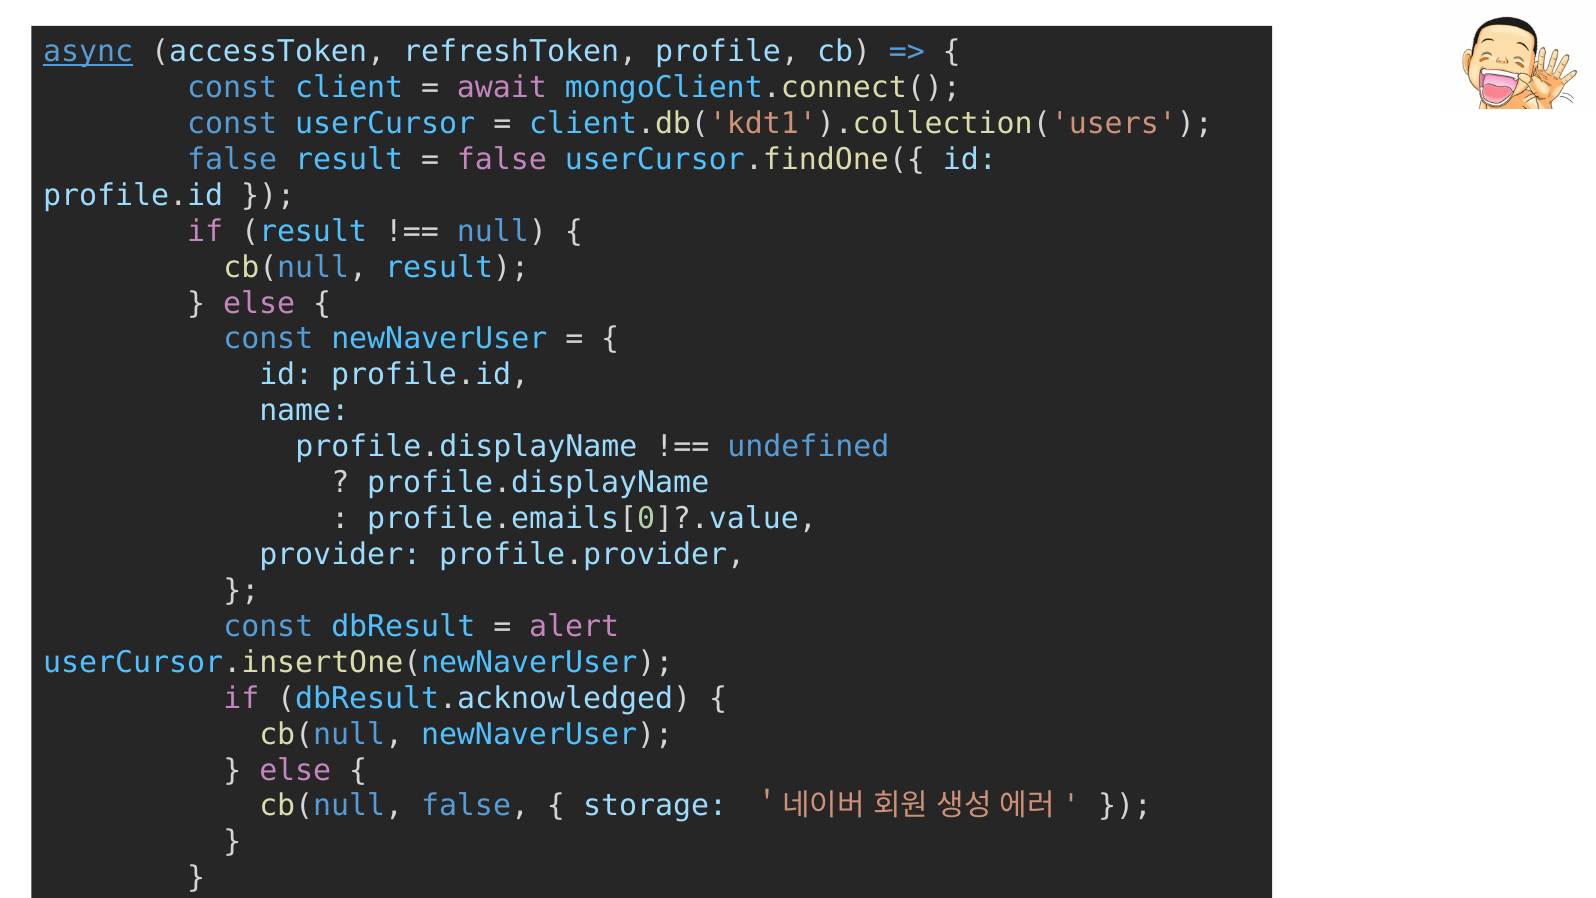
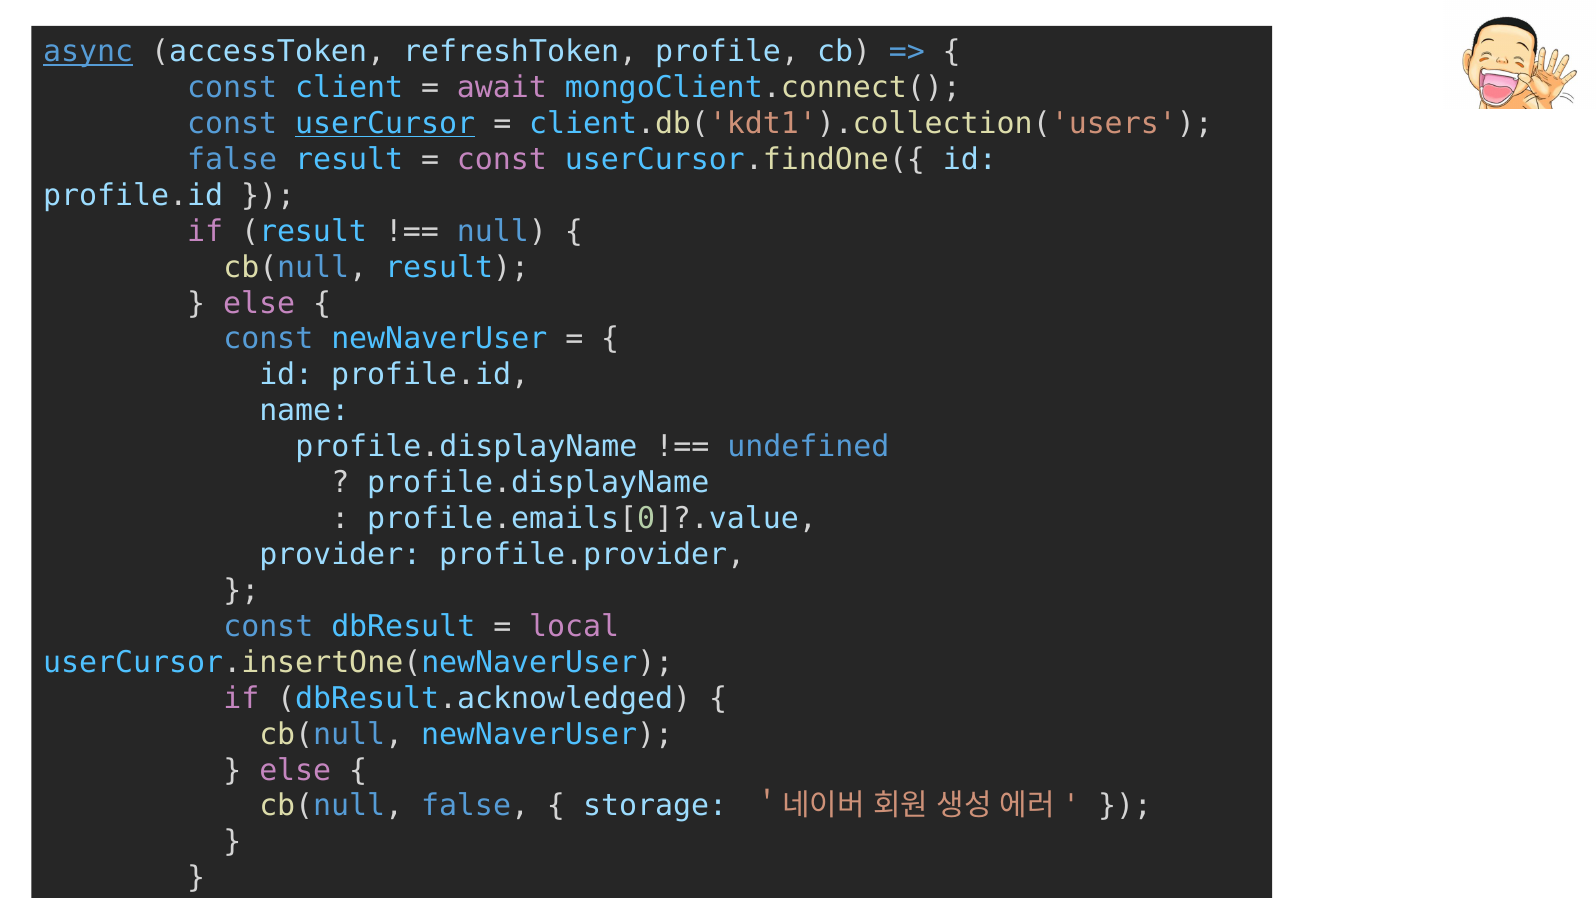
userCursor underline: none -> present
false at (502, 159): false -> const
alert: alert -> local
